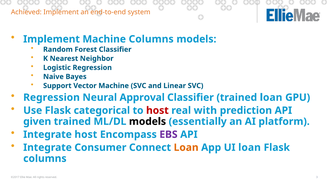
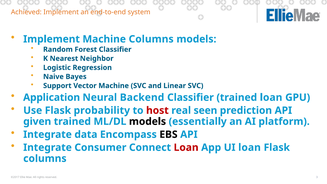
Regression at (52, 97): Regression -> Application
Approval: Approval -> Backend
categorical: categorical -> probability
with: with -> seen
Integrate host: host -> data
EBS colour: purple -> black
Loan at (186, 147) colour: orange -> red
